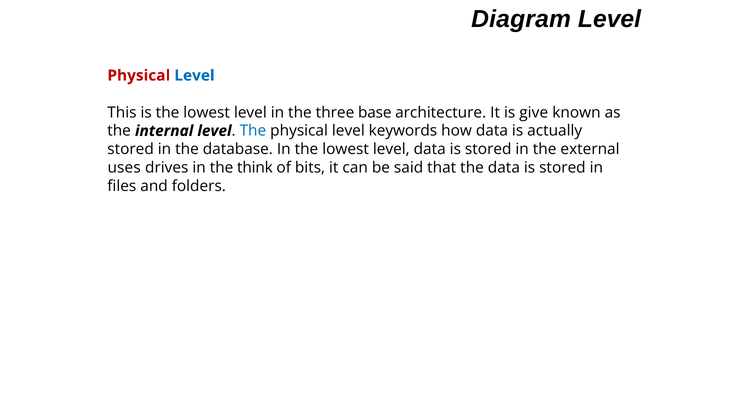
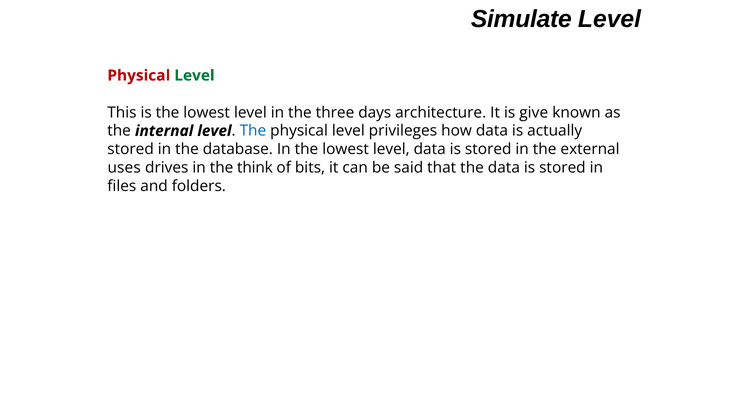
Diagram: Diagram -> Simulate
Level at (194, 76) colour: blue -> green
base: base -> days
keywords: keywords -> privileges
